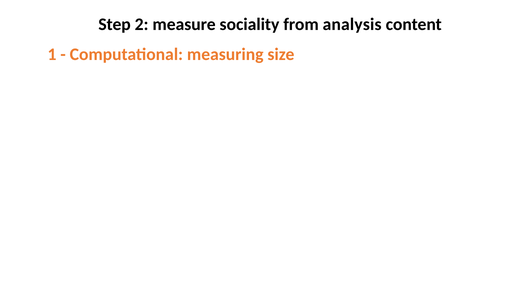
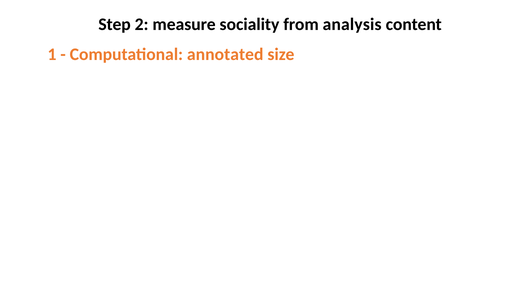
measuring: measuring -> annotated
